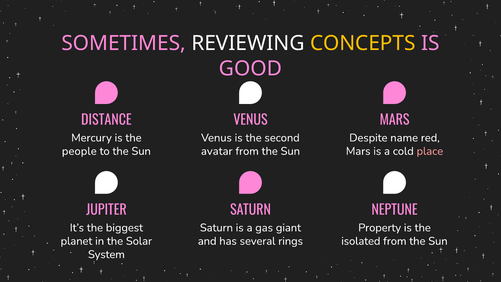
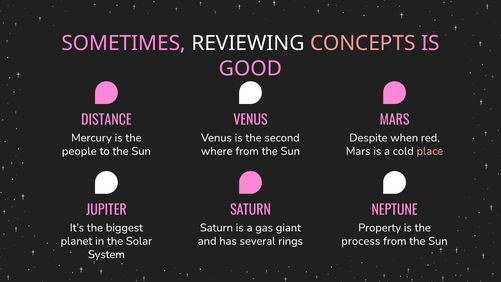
CONCEPTS colour: yellow -> pink
name: name -> when
avatar: avatar -> where
isolated: isolated -> process
